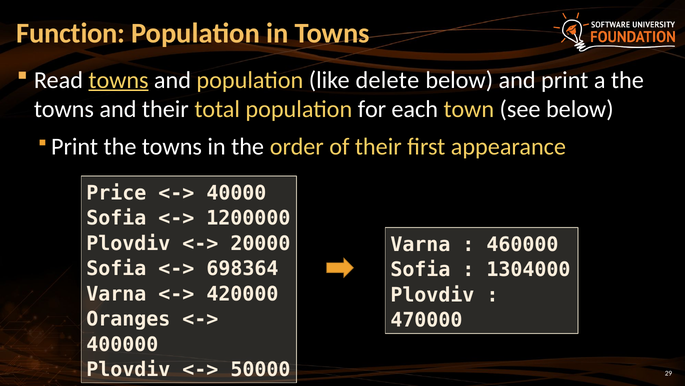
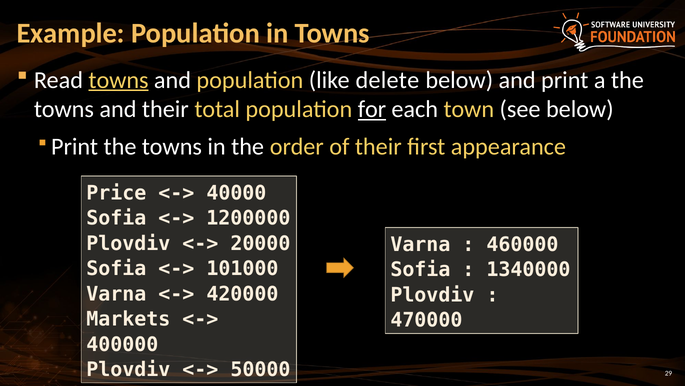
Function: Function -> Example
for underline: none -> present
698364: 698364 -> 101000
1304000: 1304000 -> 1340000
Oranges: Oranges -> Markets
